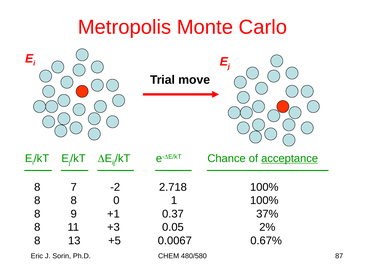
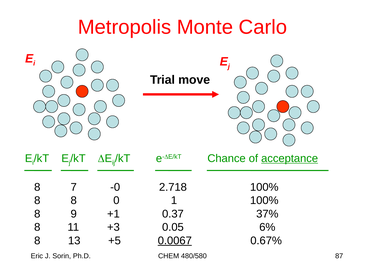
-2: -2 -> -0
2%: 2% -> 6%
0.0067 underline: none -> present
